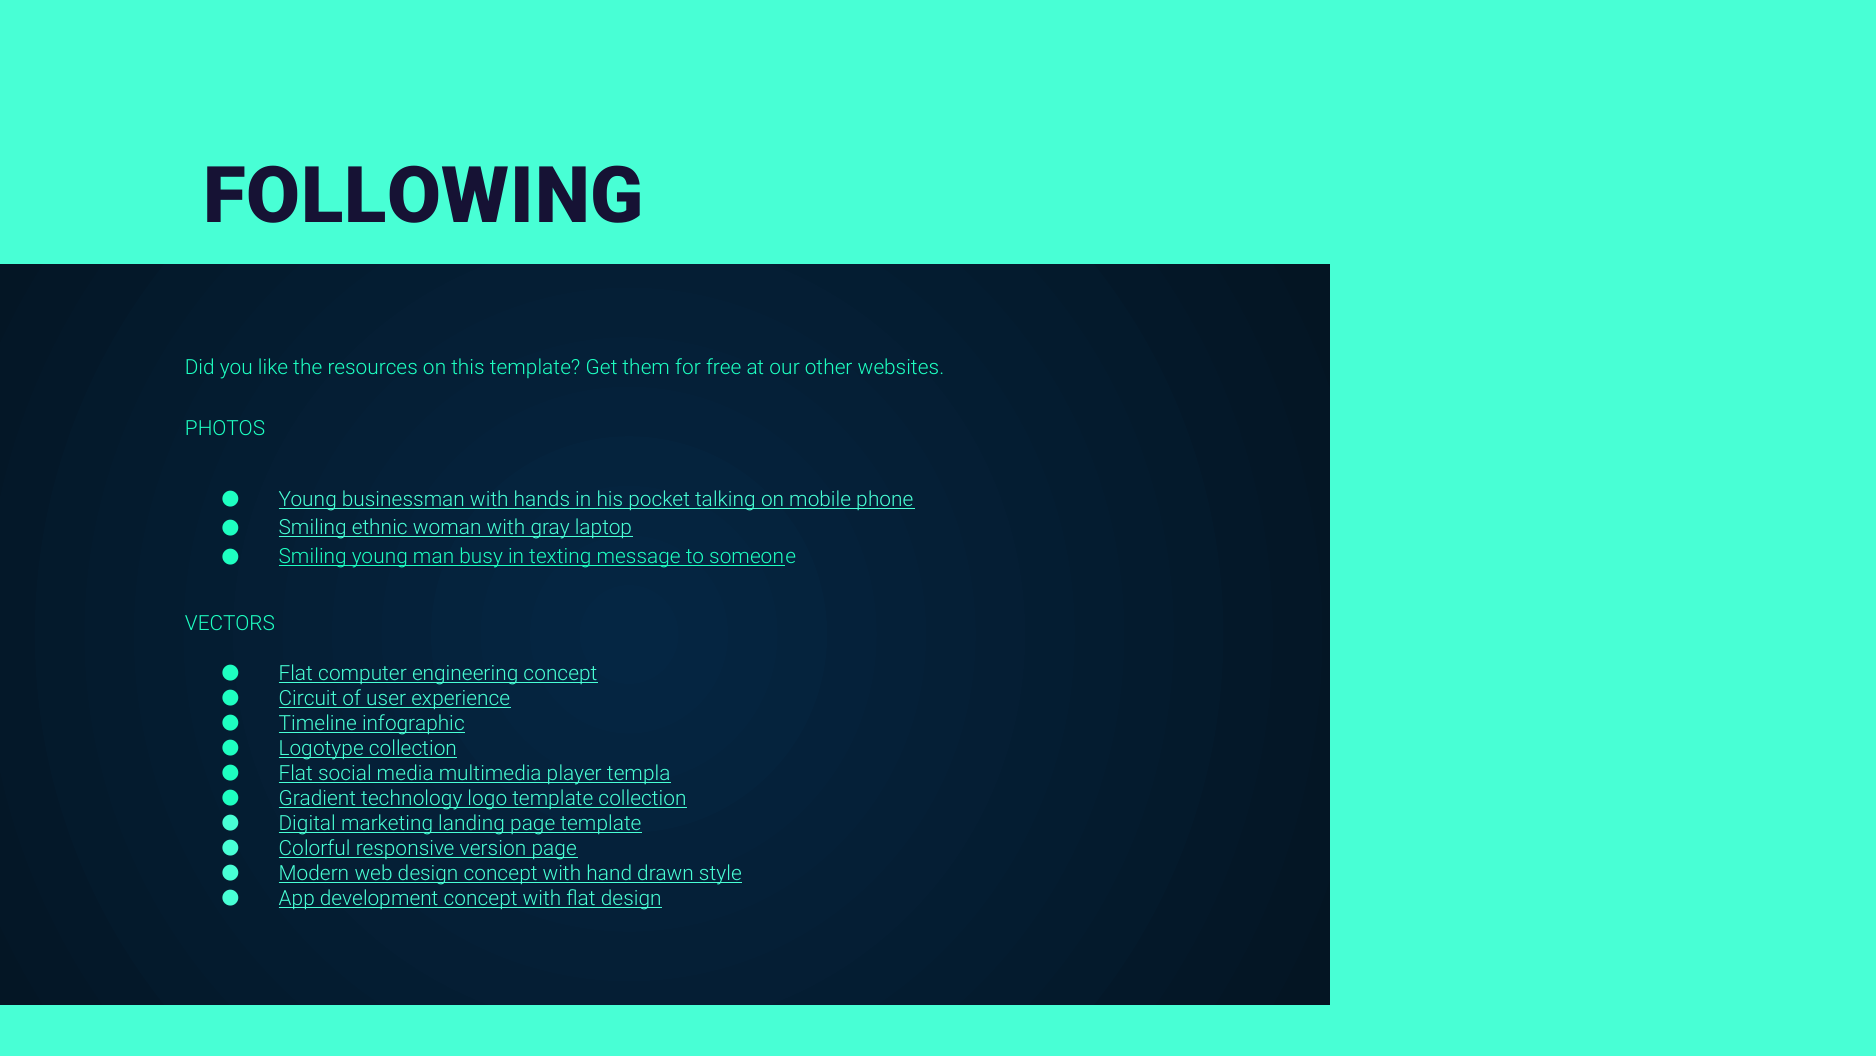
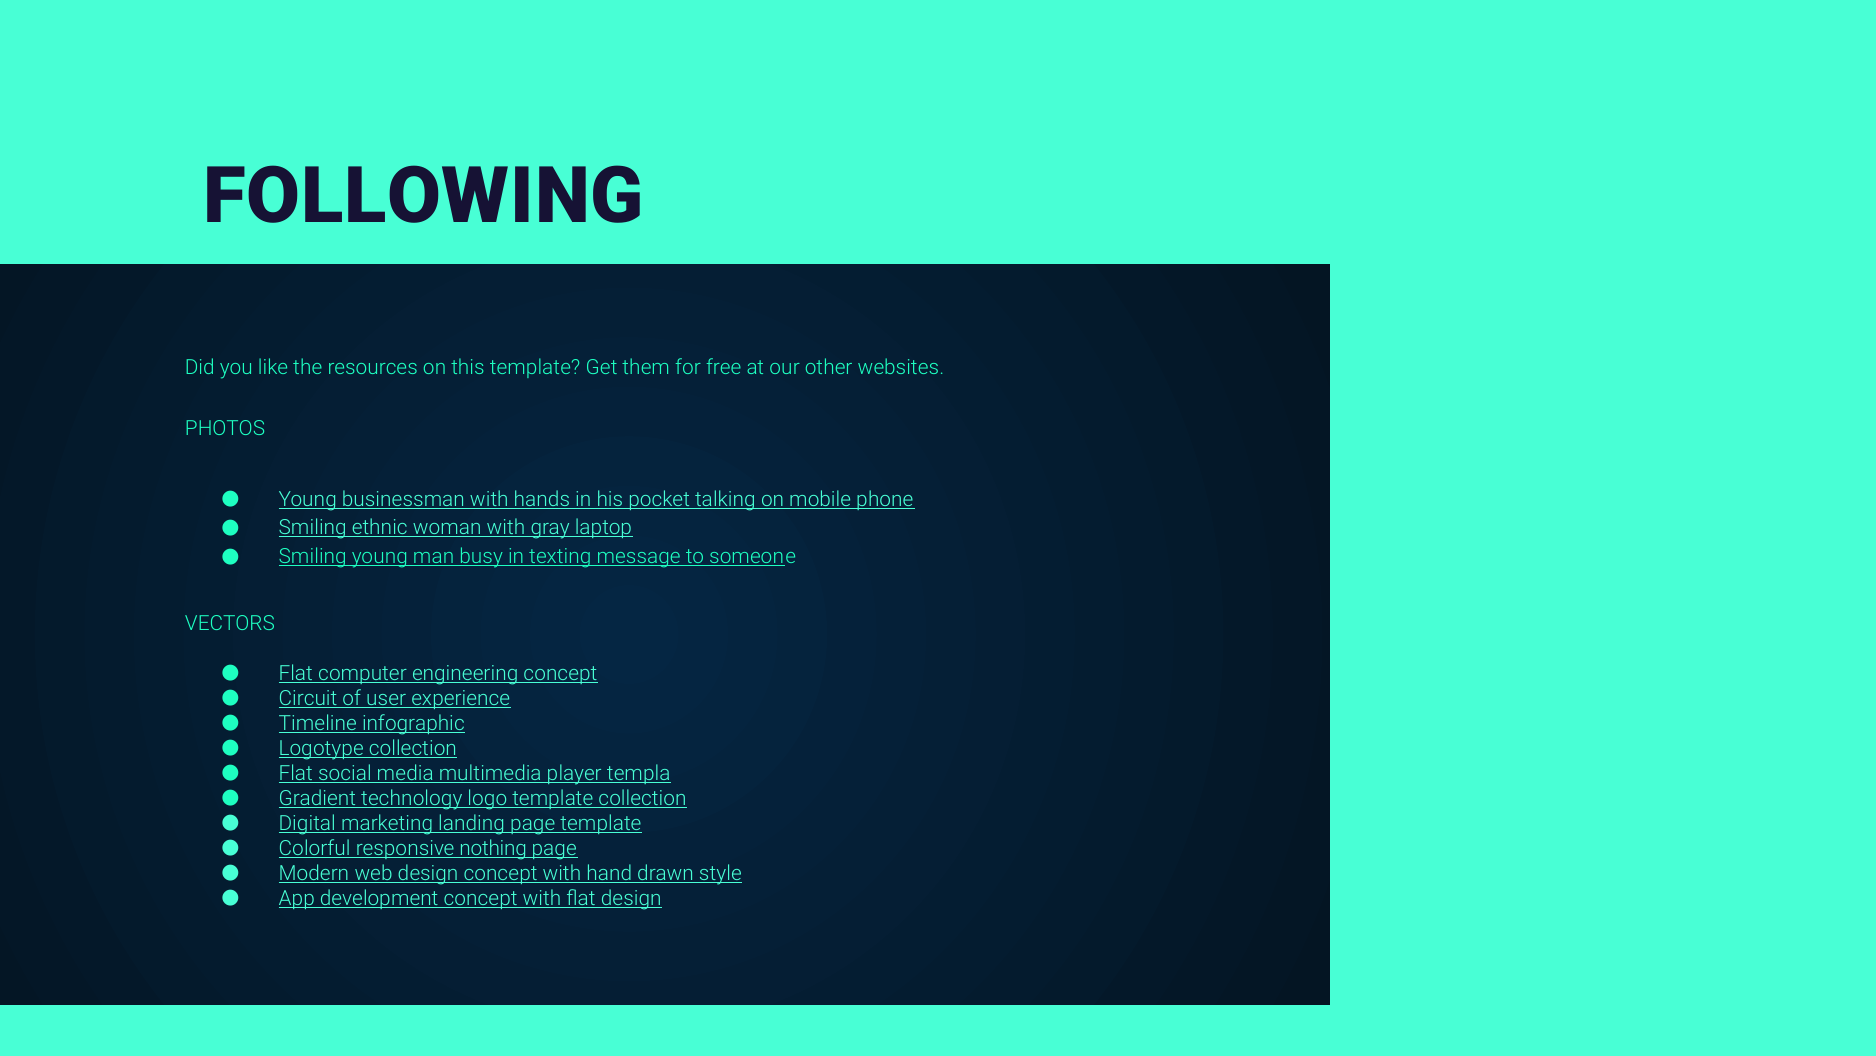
version: version -> nothing
